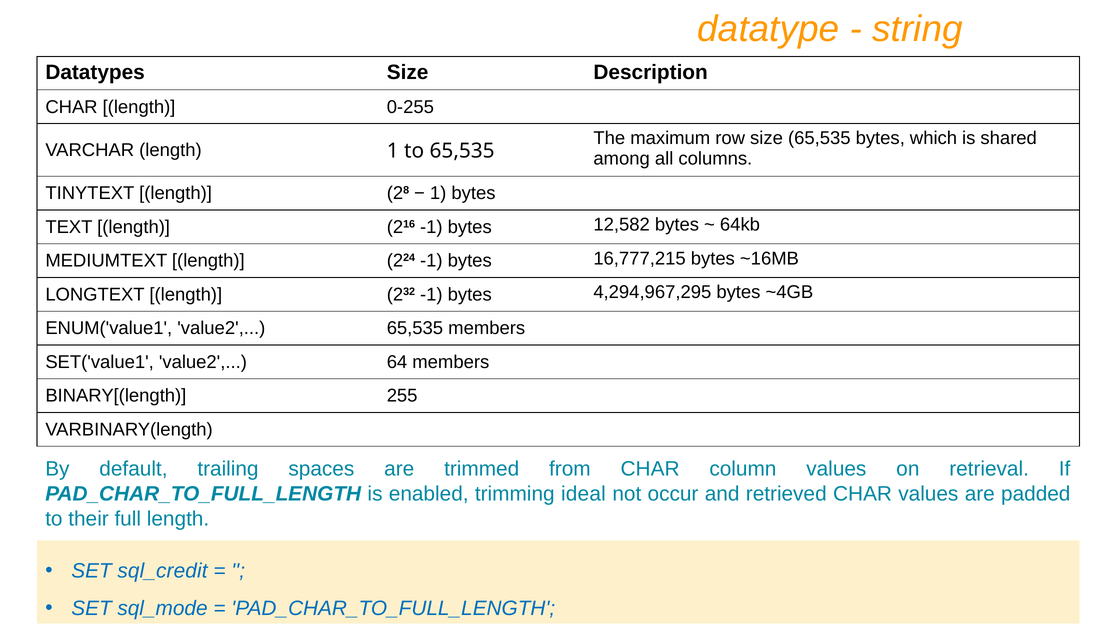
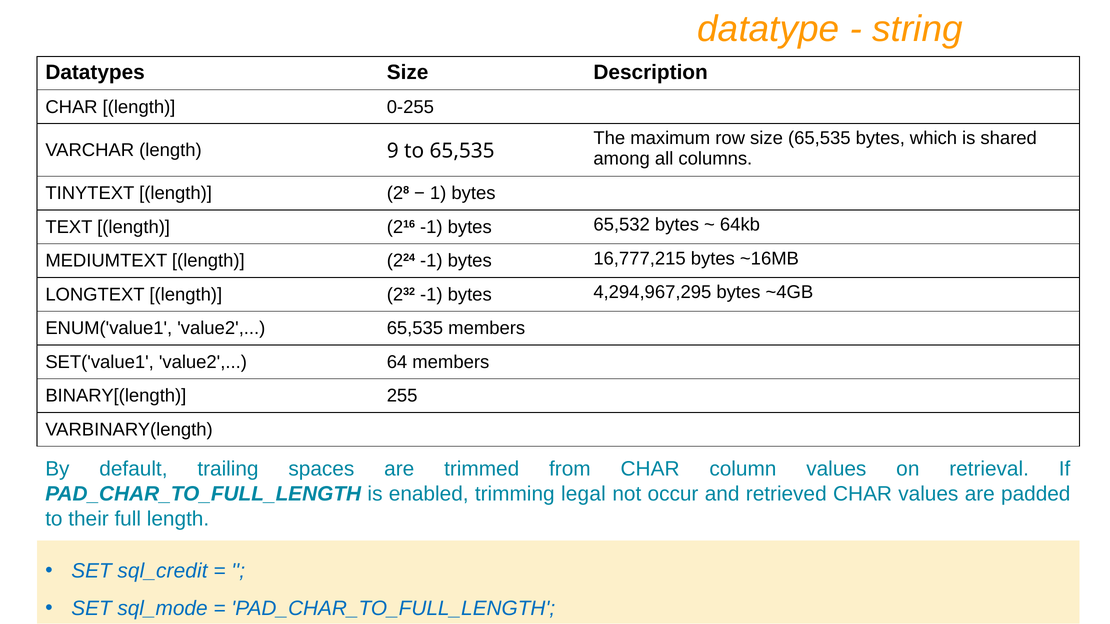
length 1: 1 -> 9
12,582: 12,582 -> 65,532
ideal: ideal -> legal
